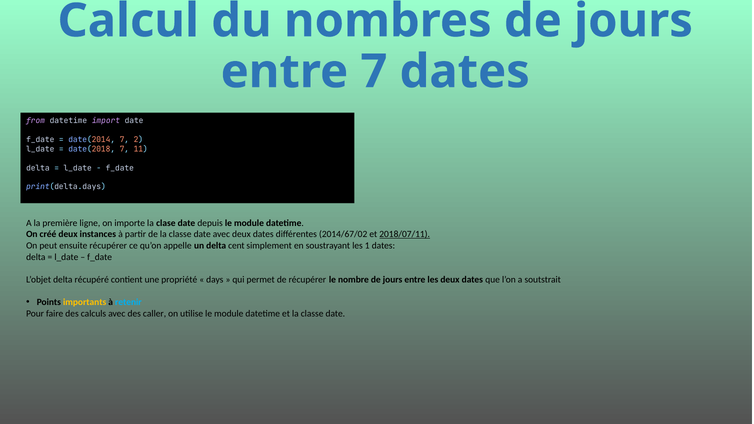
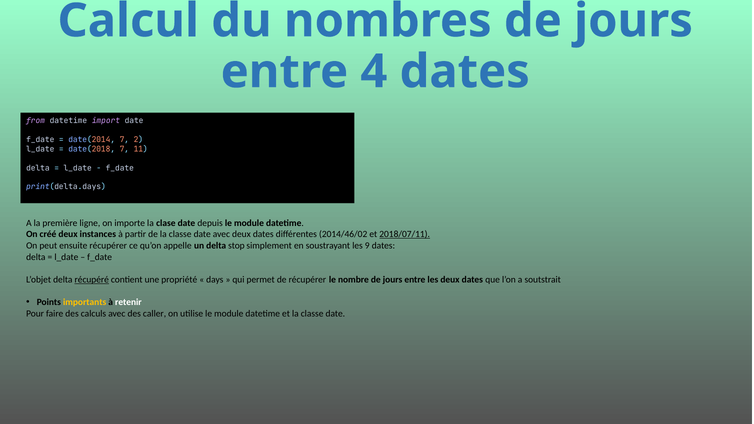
entre 7: 7 -> 4
2014/67/02: 2014/67/02 -> 2014/46/02
cent: cent -> stop
1: 1 -> 9
récupéré underline: none -> present
retenir colour: light blue -> white
